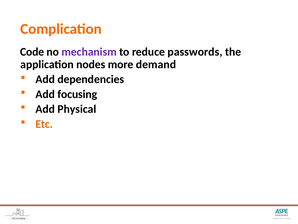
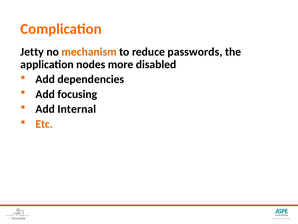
Code: Code -> Jetty
mechanism colour: purple -> orange
demand: demand -> disabled
Physical: Physical -> Internal
